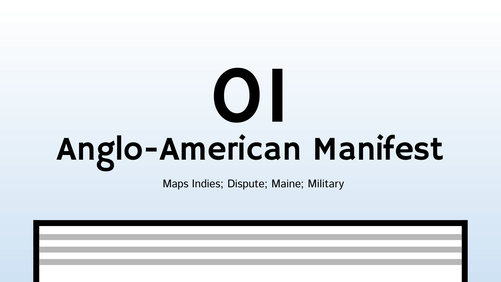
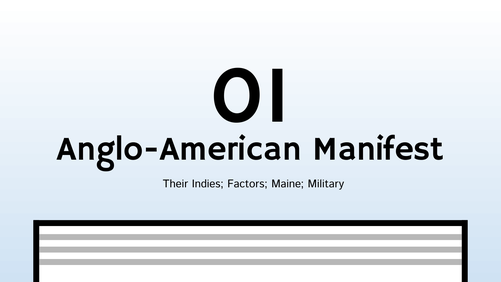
Maps: Maps -> Their
Dispute: Dispute -> Factors
